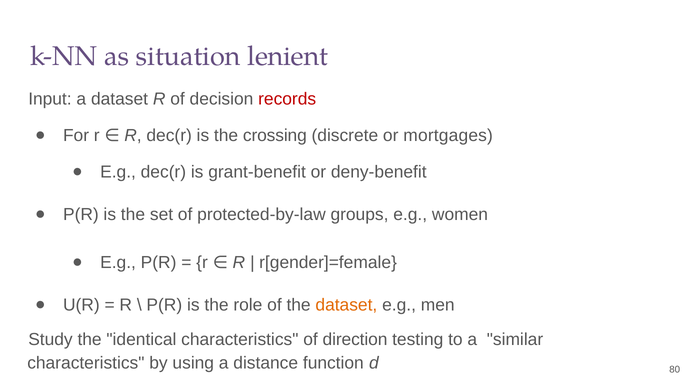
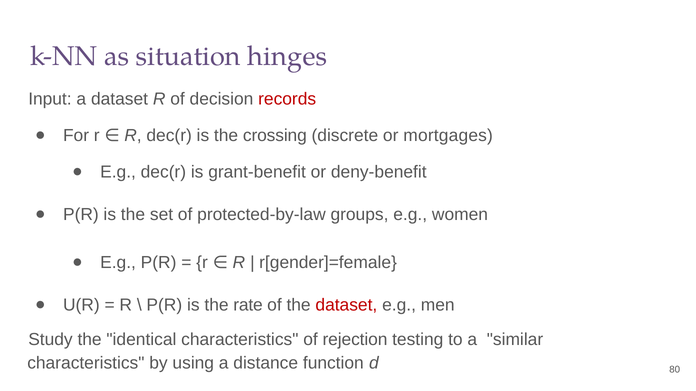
lenient: lenient -> hinges
role: role -> rate
dataset at (346, 306) colour: orange -> red
direction: direction -> rejection
